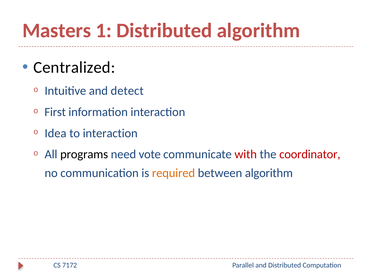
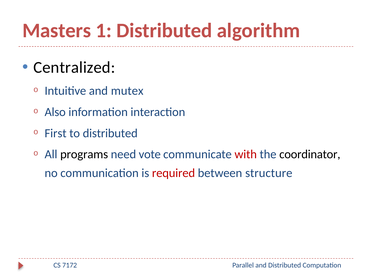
detect: detect -> mutex
First: First -> Also
Idea: Idea -> First
to interaction: interaction -> distributed
coordinator colour: red -> black
required colour: orange -> red
between algorithm: algorithm -> structure
